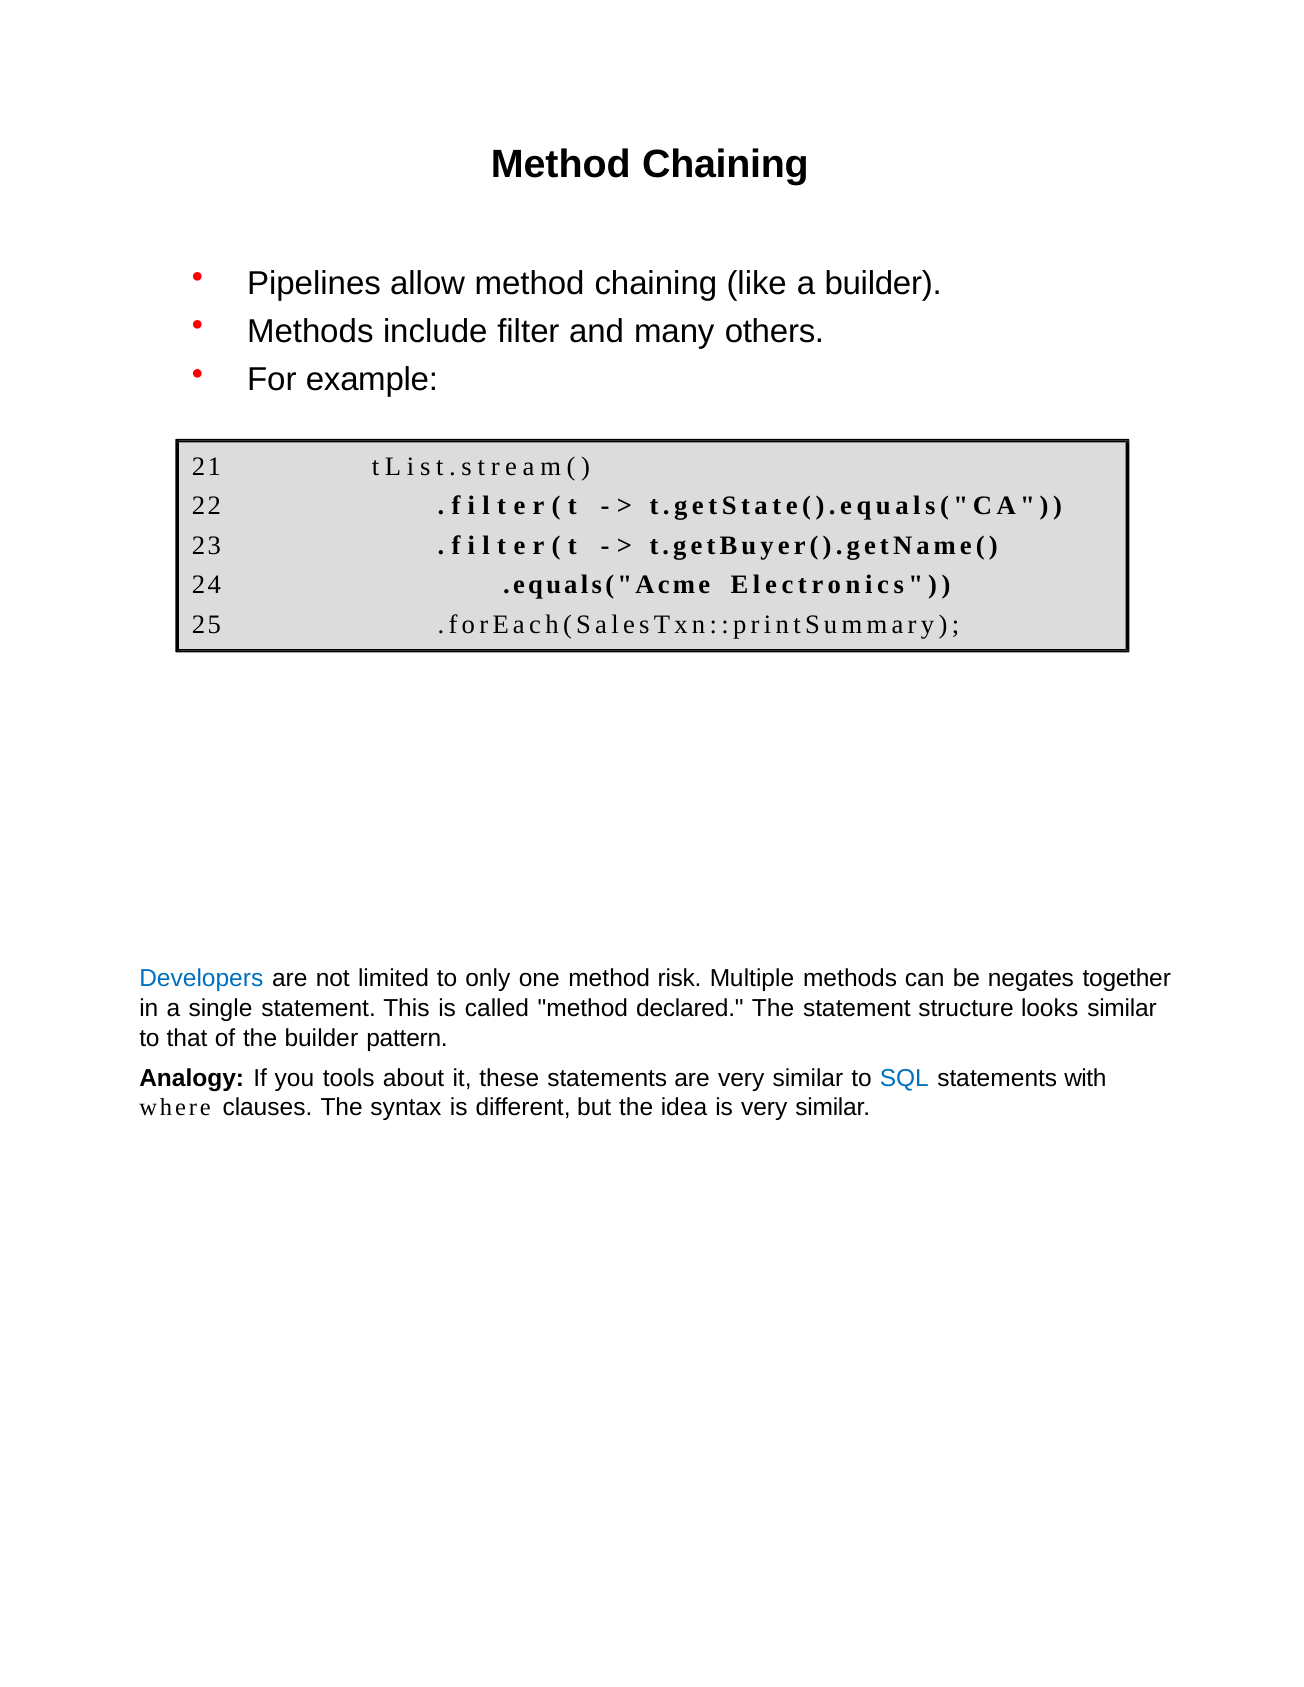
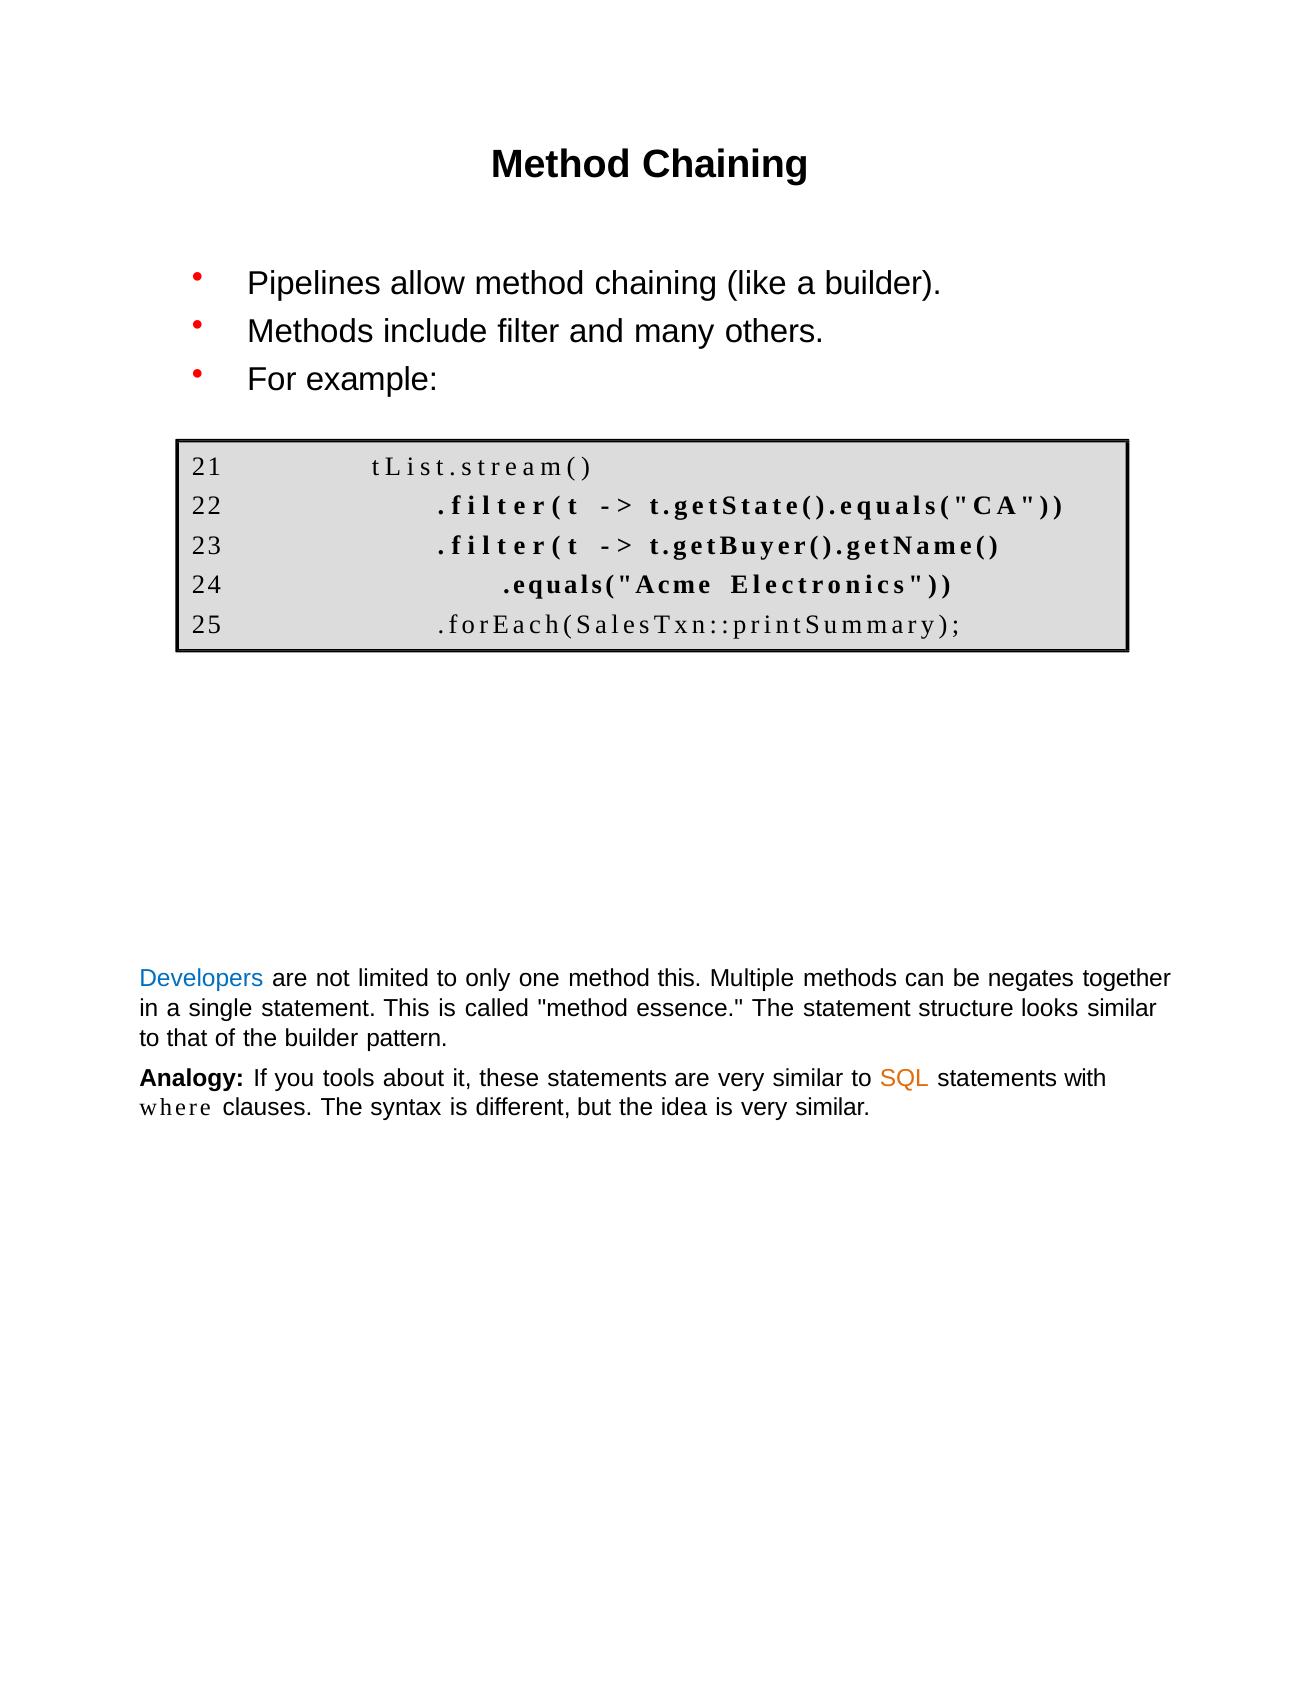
method risk: risk -> this
declared: declared -> essence
SQL colour: blue -> orange
